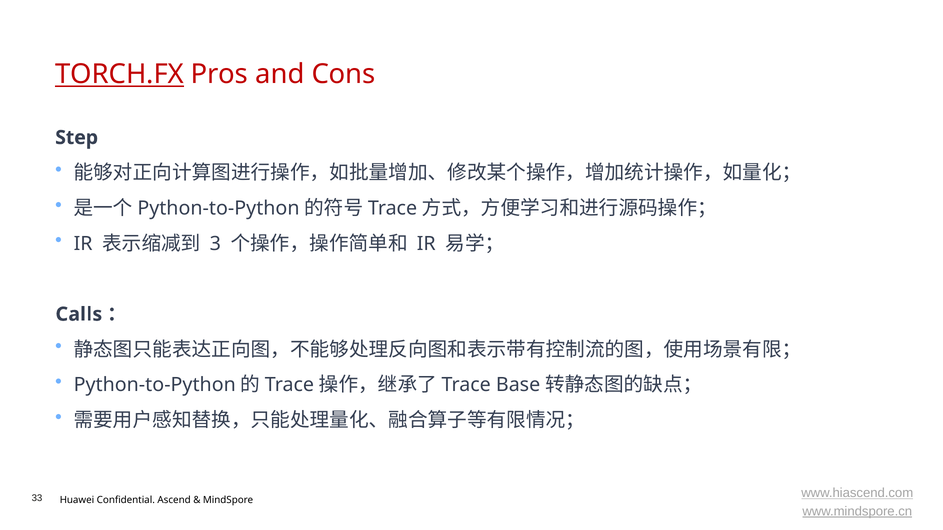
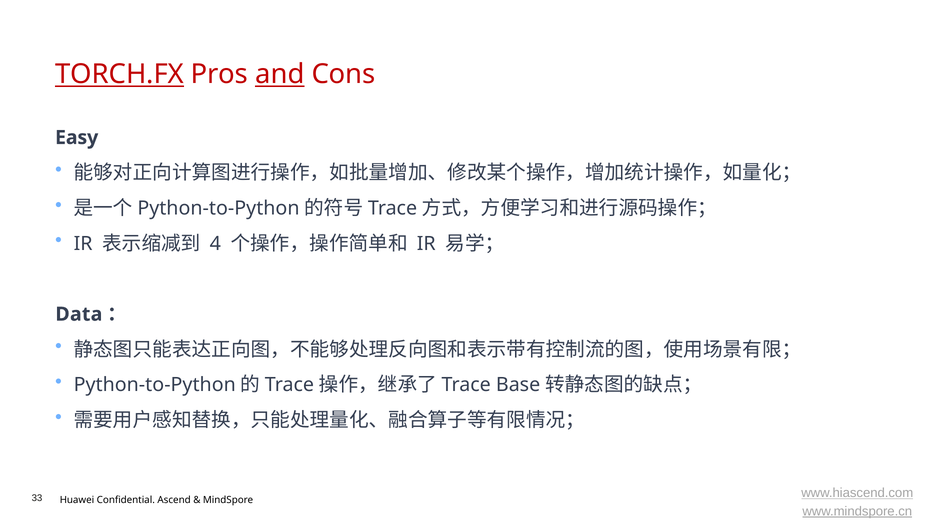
and underline: none -> present
Step: Step -> Easy
3: 3 -> 4
Calls: Calls -> Data
